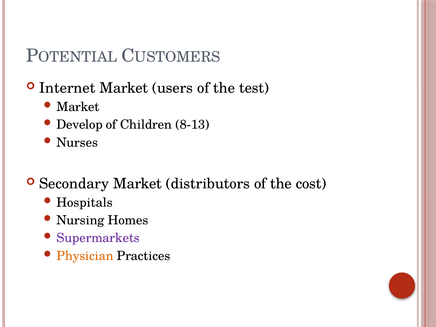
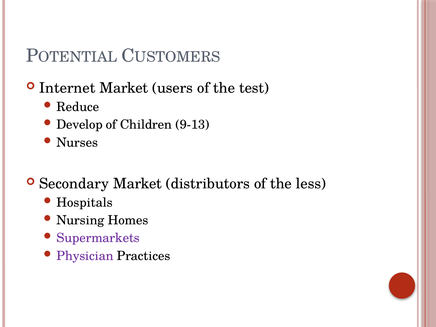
Market at (78, 107): Market -> Reduce
8-13: 8-13 -> 9-13
cost: cost -> less
Physician colour: orange -> purple
